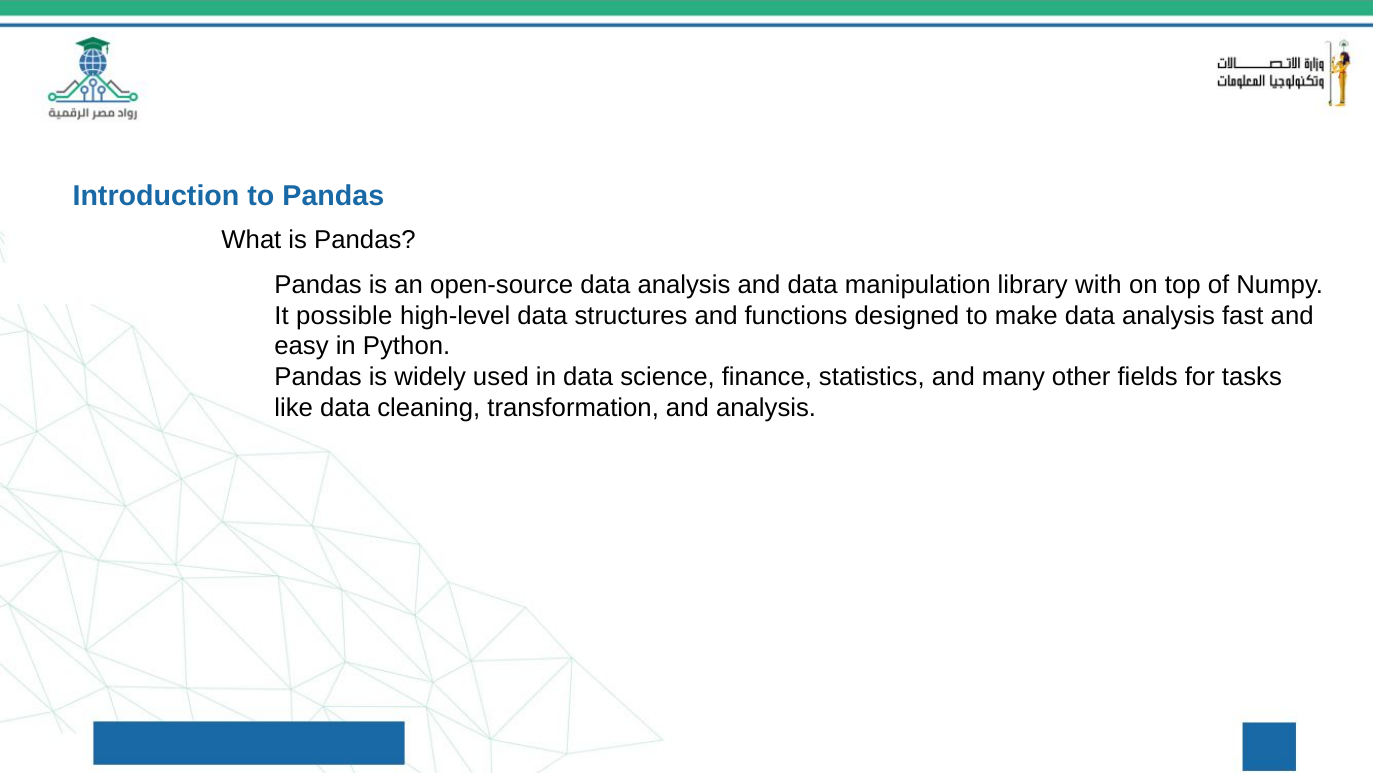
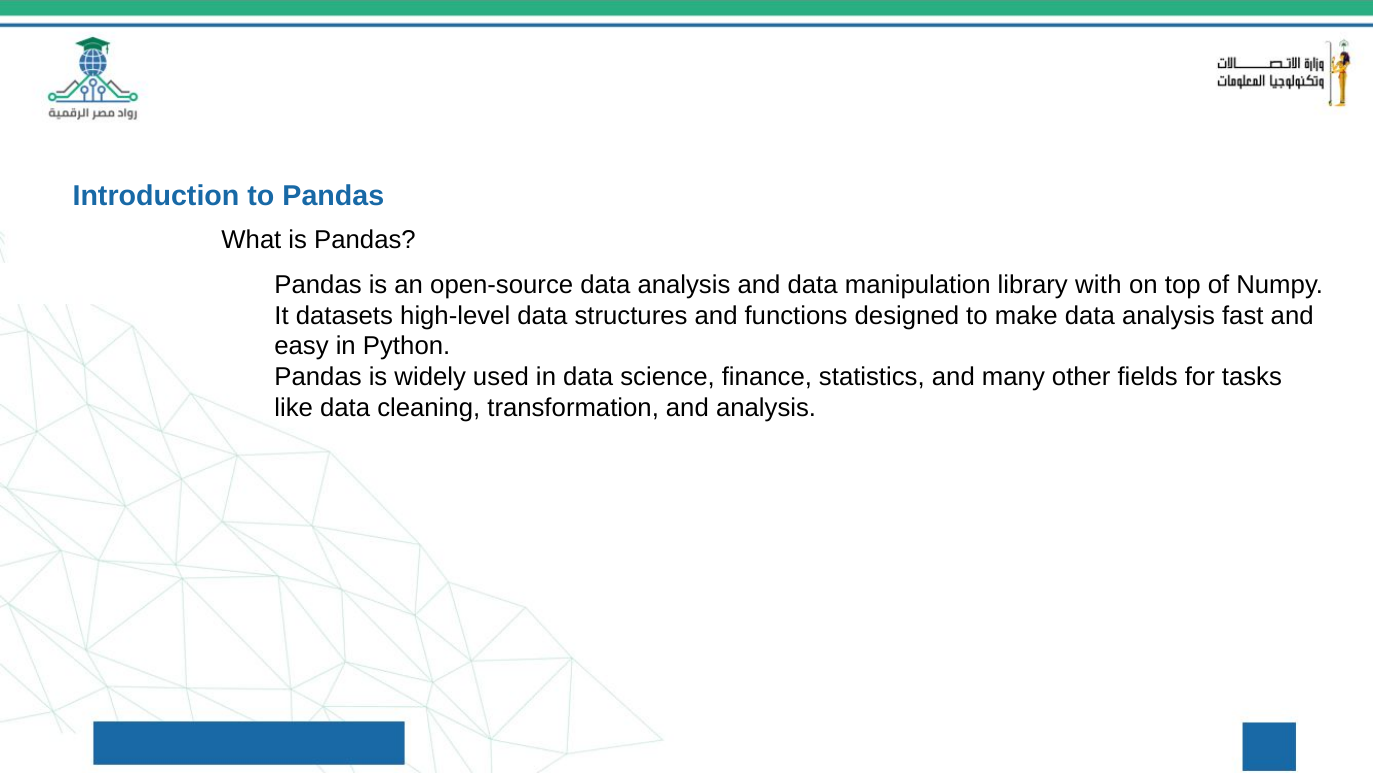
possible: possible -> datasets
